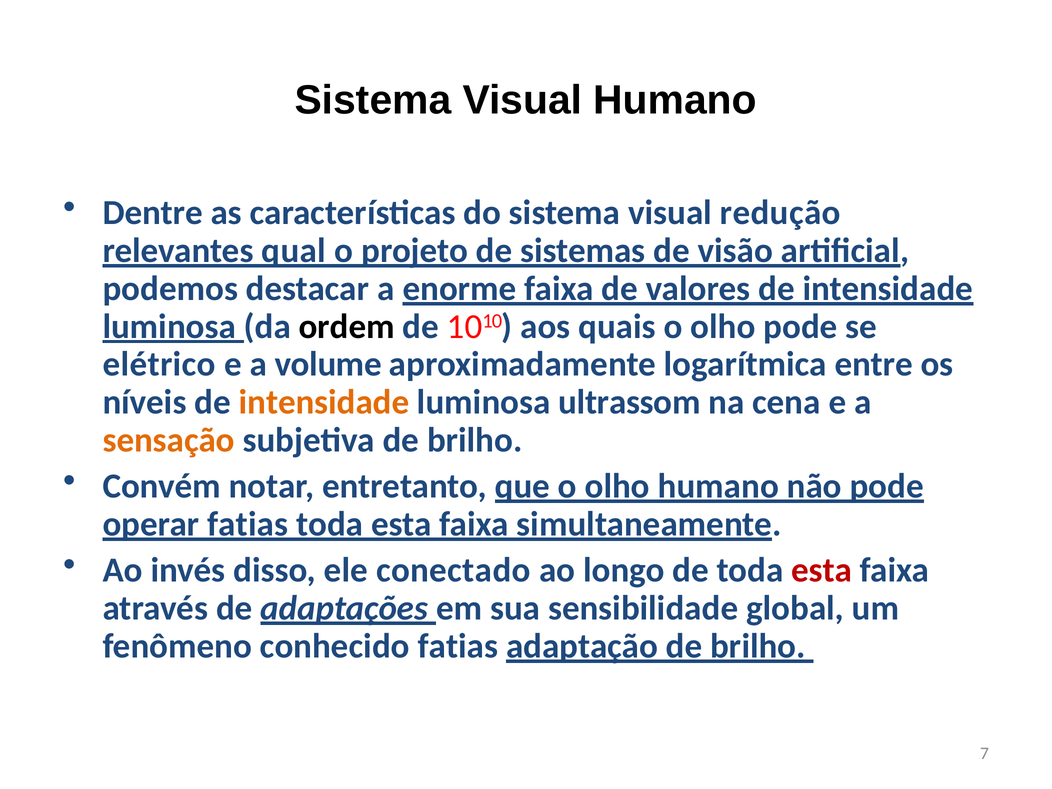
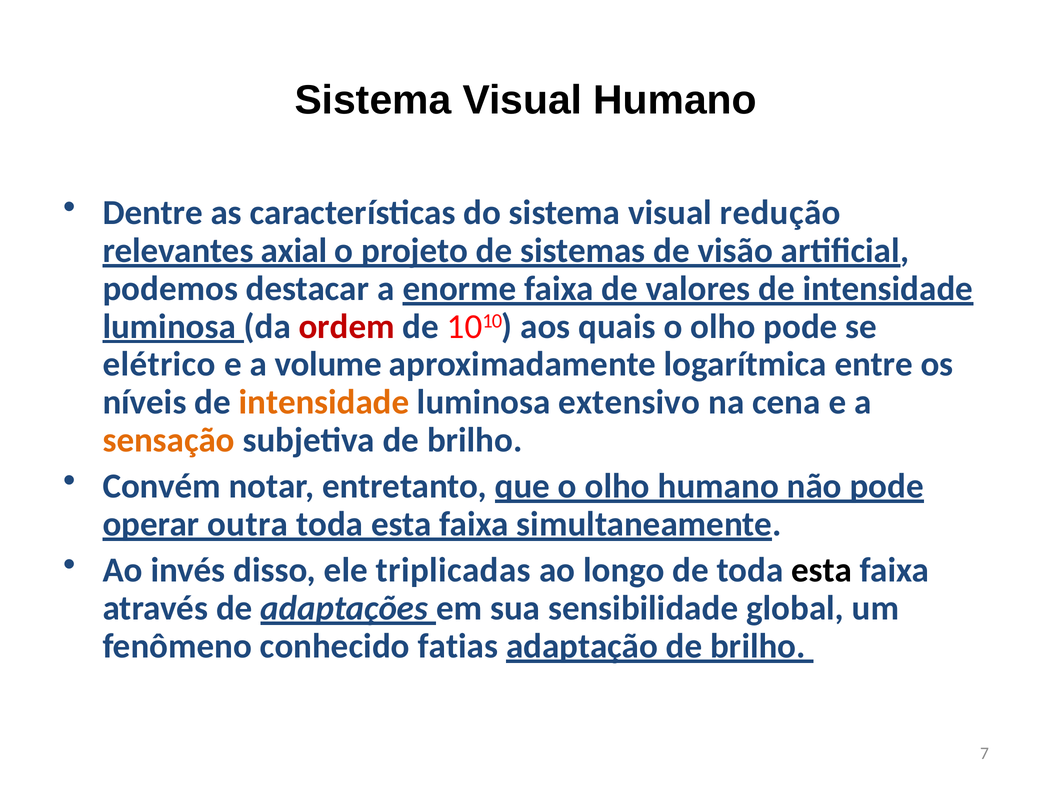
qual: qual -> axial
ordem colour: black -> red
ultrassom: ultrassom -> extensivo
operar fatias: fatias -> outra
conectado: conectado -> triplicadas
esta at (822, 570) colour: red -> black
